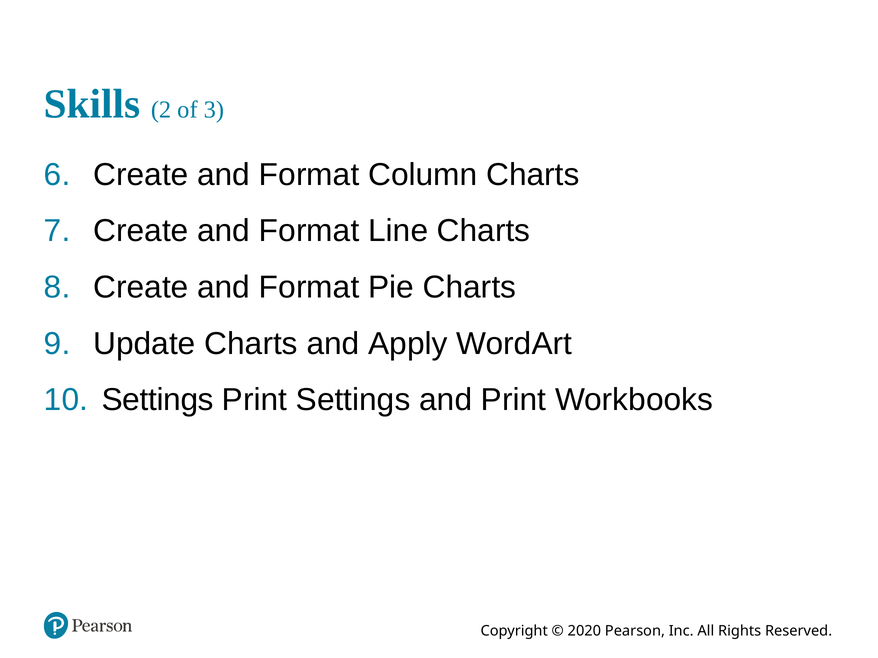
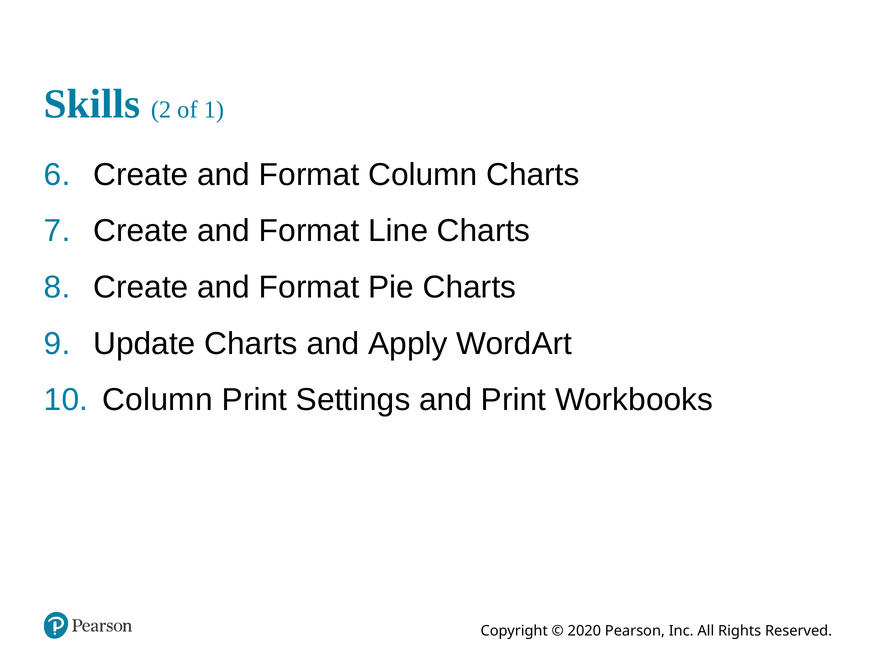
3: 3 -> 1
Settings at (158, 400): Settings -> Column
